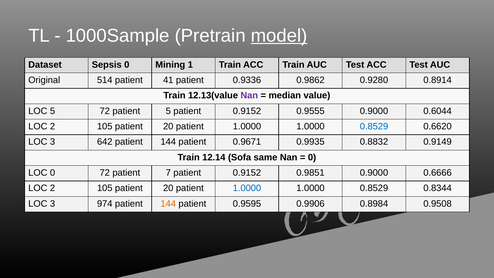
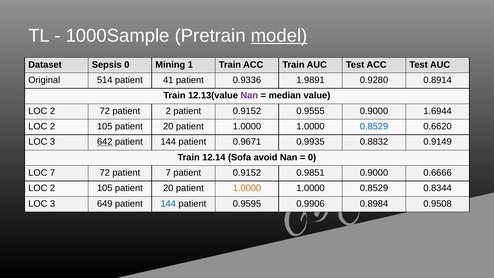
0.9862: 0.9862 -> 1.9891
5 at (53, 111): 5 -> 2
patient 5: 5 -> 2
0.6044: 0.6044 -> 1.6944
642 underline: none -> present
same: same -> avoid
LOC 0: 0 -> 7
1.0000 at (247, 188) colour: blue -> orange
974: 974 -> 649
144 at (168, 204) colour: orange -> blue
